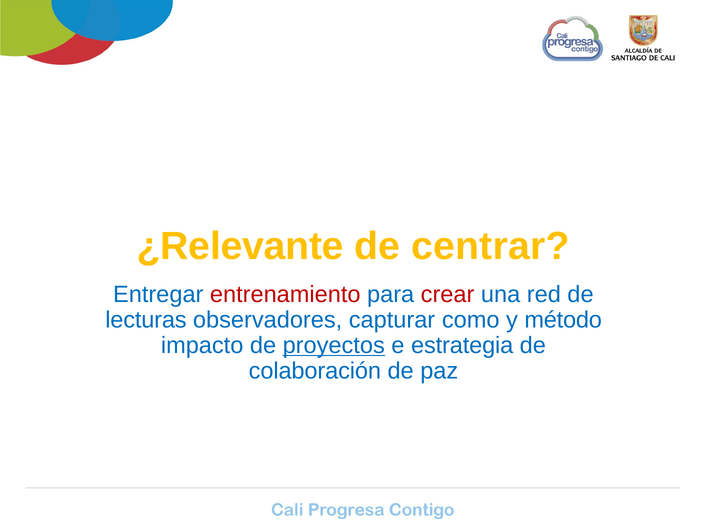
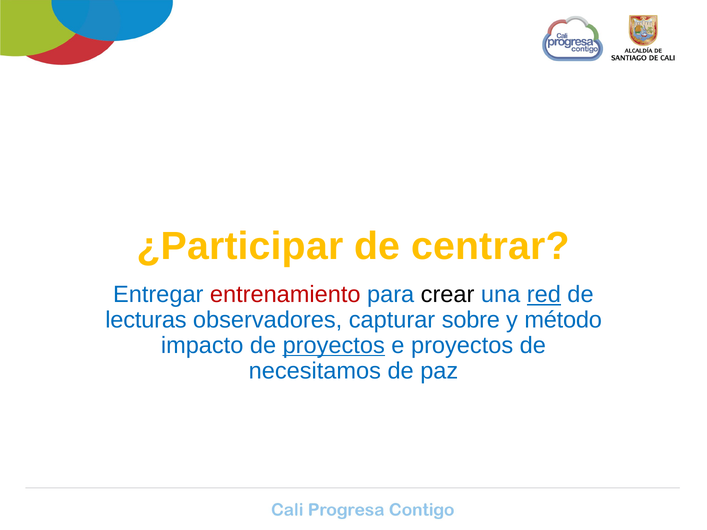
¿Relevante: ¿Relevante -> ¿Participar
crear colour: red -> black
red underline: none -> present
como: como -> sobre
e estrategia: estrategia -> proyectos
colaboración: colaboración -> necesitamos
